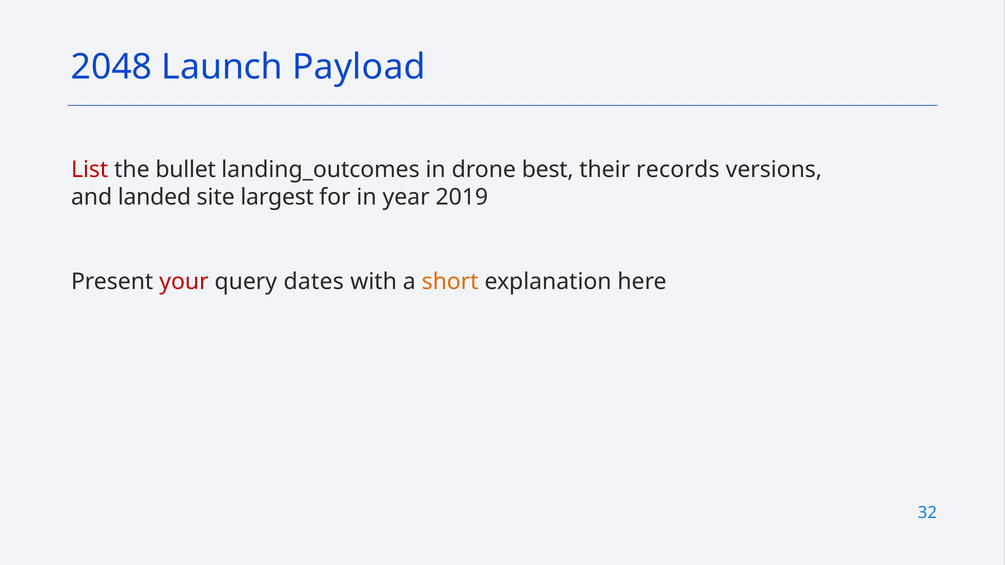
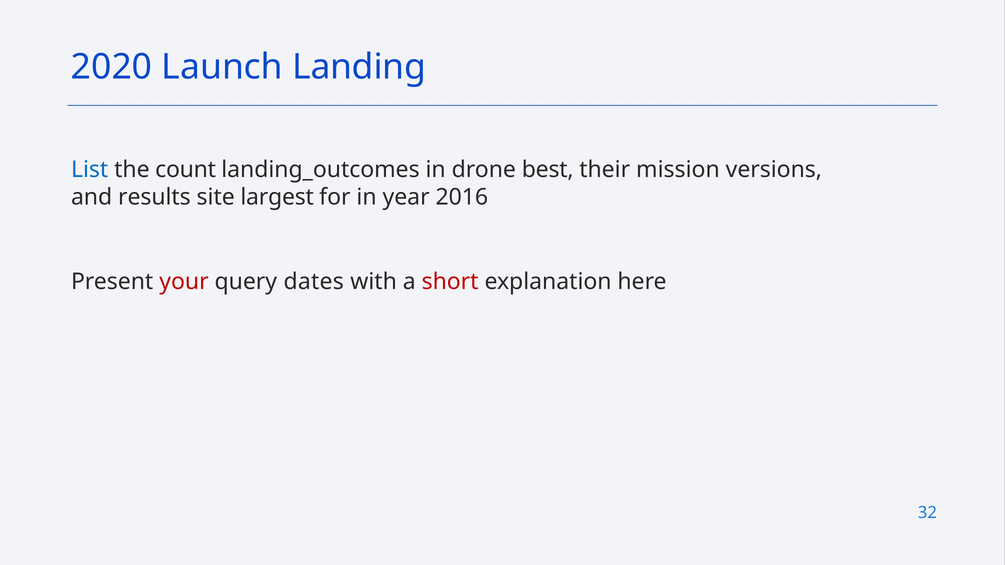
2048: 2048 -> 2020
Payload: Payload -> Landing
List colour: red -> blue
bullet: bullet -> count
records: records -> mission
landed: landed -> results
2019: 2019 -> 2016
short colour: orange -> red
